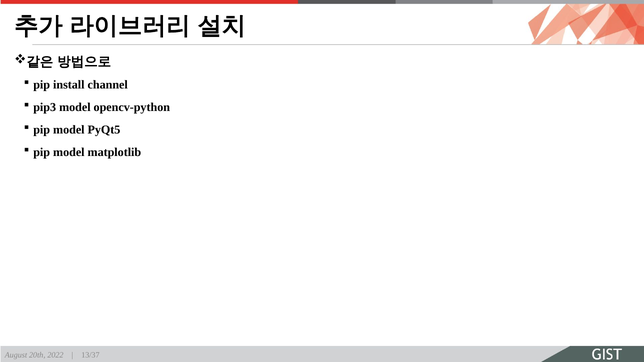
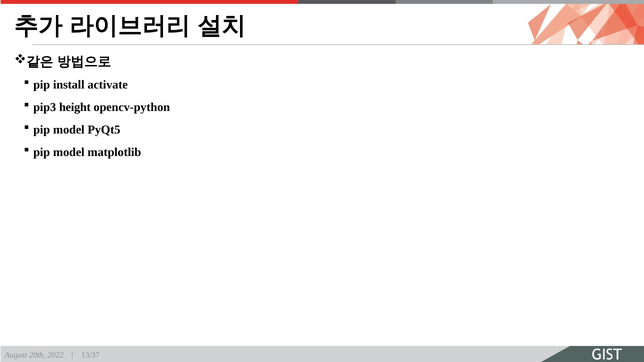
channel: channel -> activate
pip3 model: model -> height
